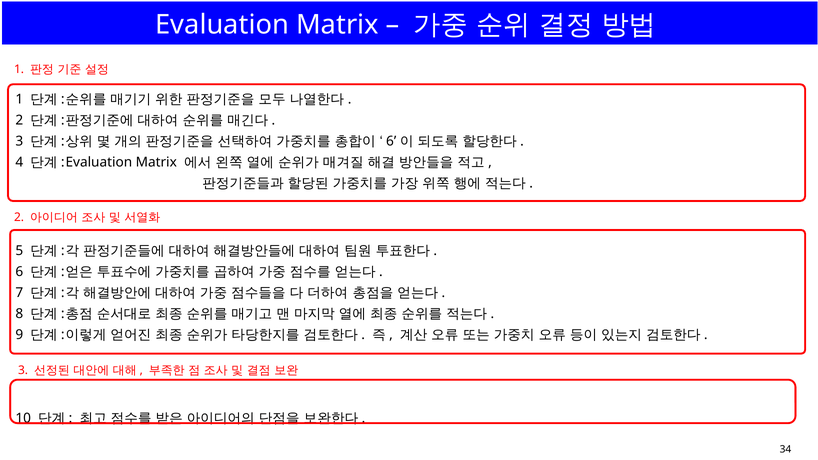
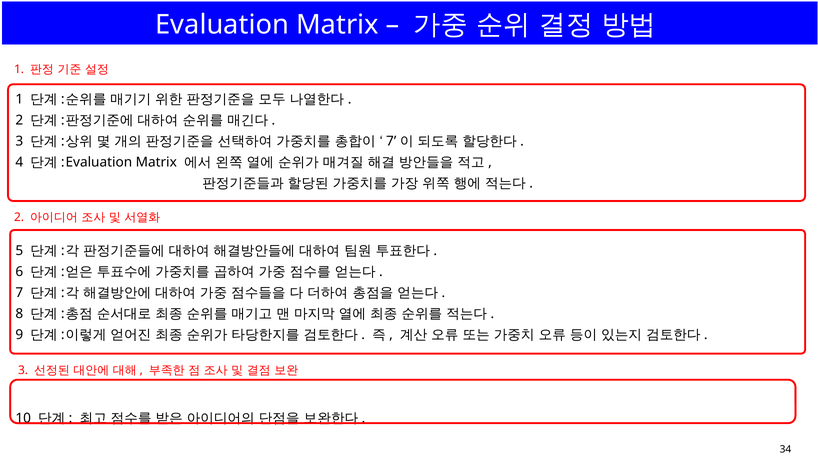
6 at (391, 141): 6 -> 7
